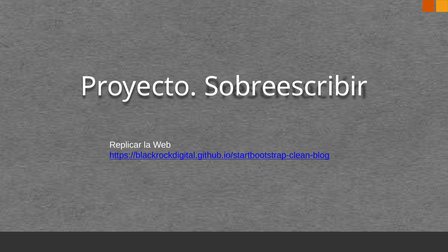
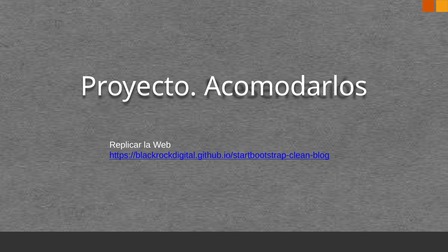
Sobreescribir: Sobreescribir -> Acomodarlos
